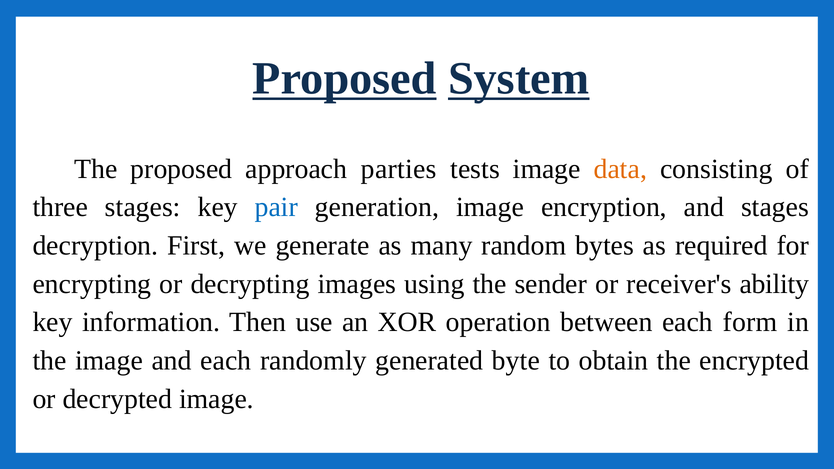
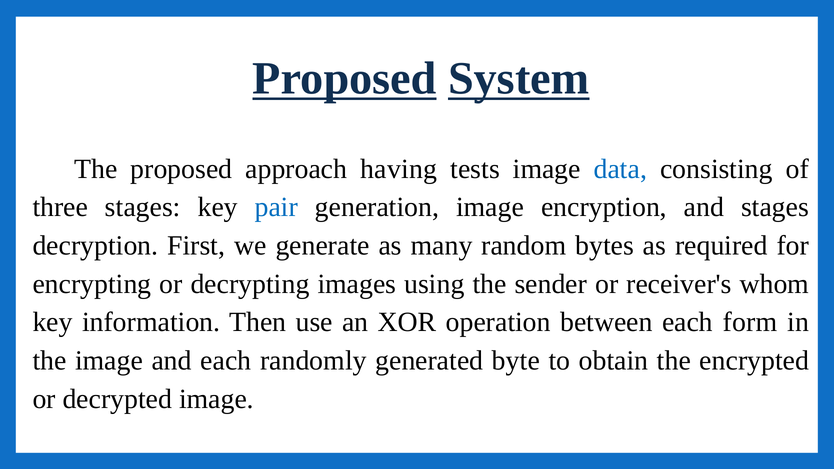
parties: parties -> having
data colour: orange -> blue
ability: ability -> whom
